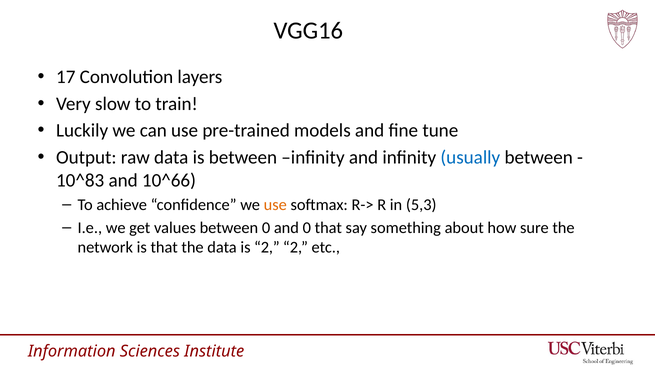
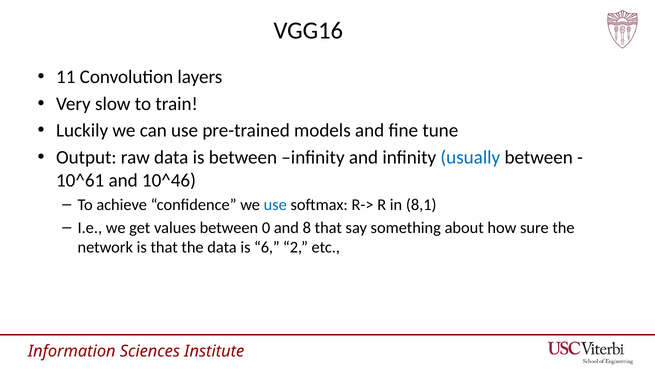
17: 17 -> 11
10^83: 10^83 -> 10^61
10^66: 10^66 -> 10^46
use at (275, 204) colour: orange -> blue
5,3: 5,3 -> 8,1
and 0: 0 -> 8
is 2: 2 -> 6
